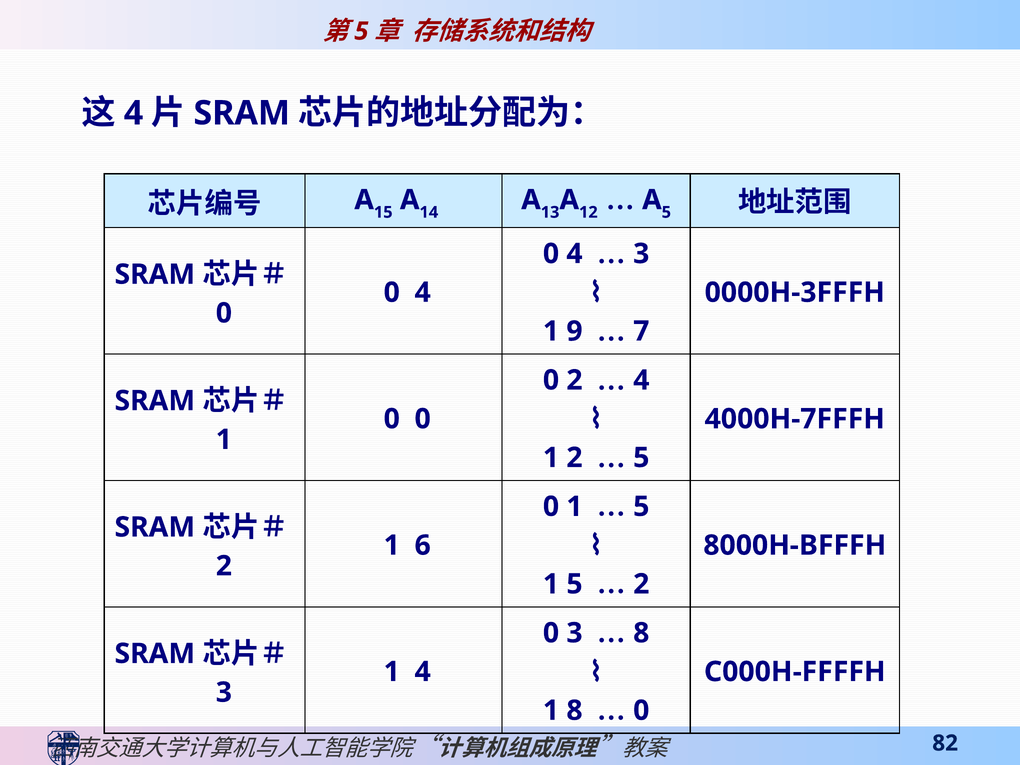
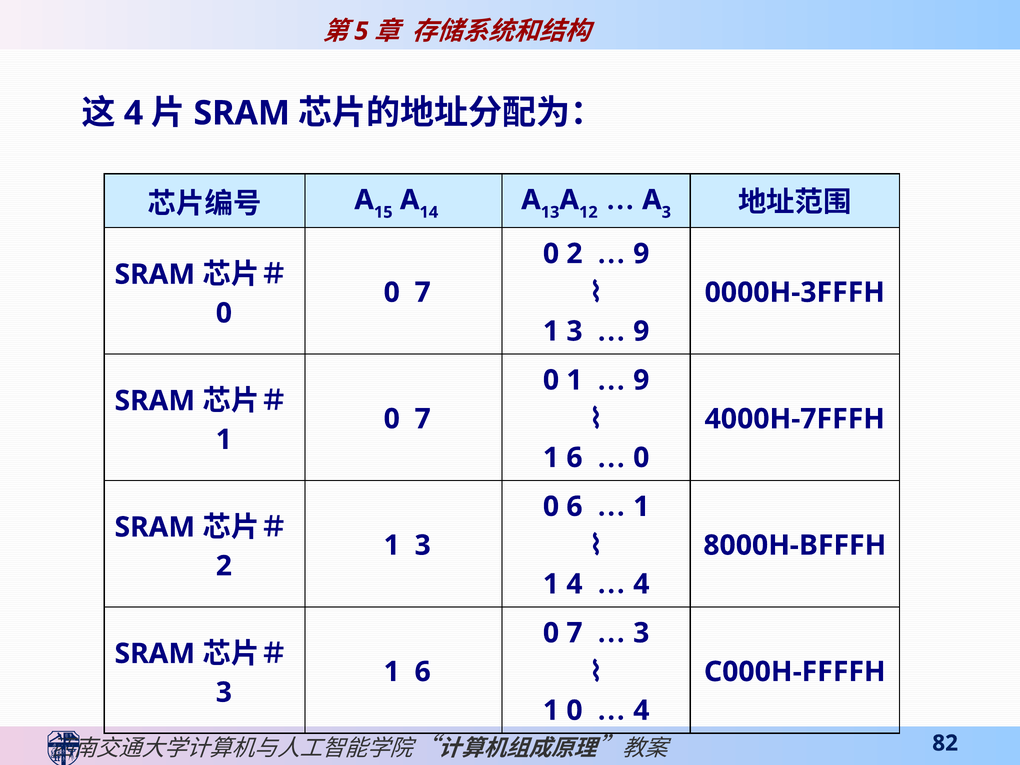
5 at (666, 212): 5 -> 3
4 at (574, 254): 4 -> 2
3 at (641, 254): 3 -> 9
4 at (423, 293): 4 -> 7
9 at (574, 331): 9 -> 3
7 at (641, 331): 7 -> 9
0 2: 2 -> 1
4 at (641, 380): 4 -> 9
0 at (423, 419): 0 -> 7
2 at (574, 458): 2 -> 6
5 at (641, 458): 5 -> 0
0 1: 1 -> 6
5 at (641, 507): 5 -> 1
6 at (423, 545): 6 -> 3
1 5: 5 -> 4
2 at (641, 584): 2 -> 4
3 at (574, 633): 3 -> 7
8 at (641, 633): 8 -> 3
4 at (423, 672): 4 -> 6
8 at (574, 711): 8 -> 0
0 at (641, 711): 0 -> 4
